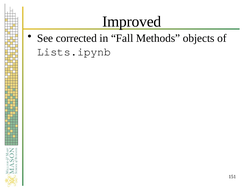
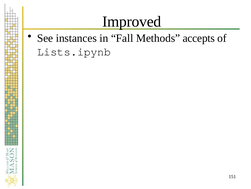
corrected: corrected -> instances
objects: objects -> accepts
